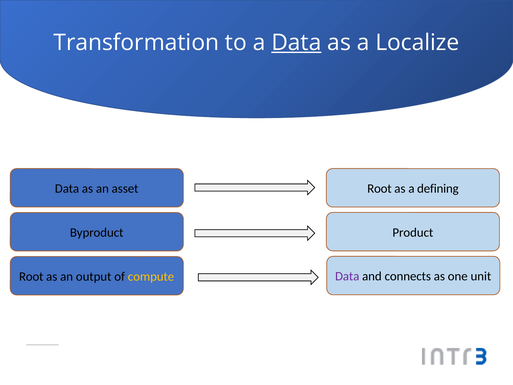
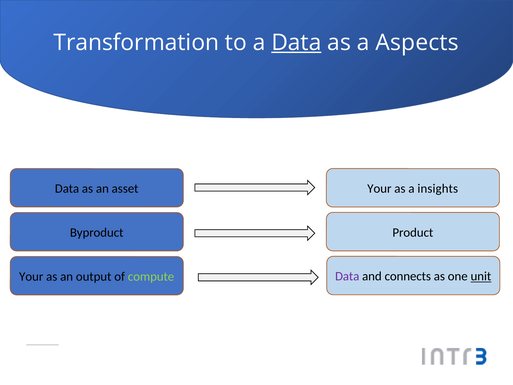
Localize: Localize -> Aspects
asset Root: Root -> Your
defining: defining -> insights
unit underline: none -> present
Root at (31, 276): Root -> Your
compute colour: yellow -> light green
